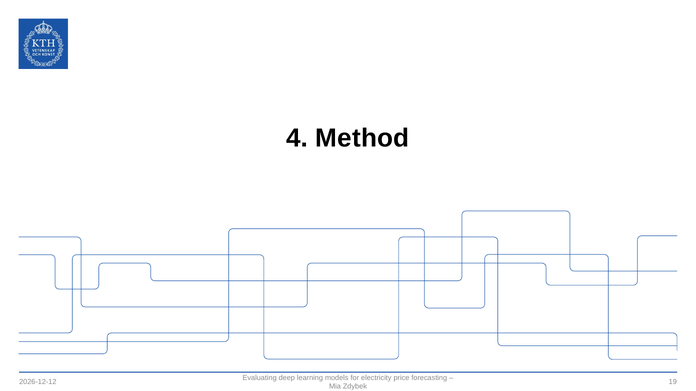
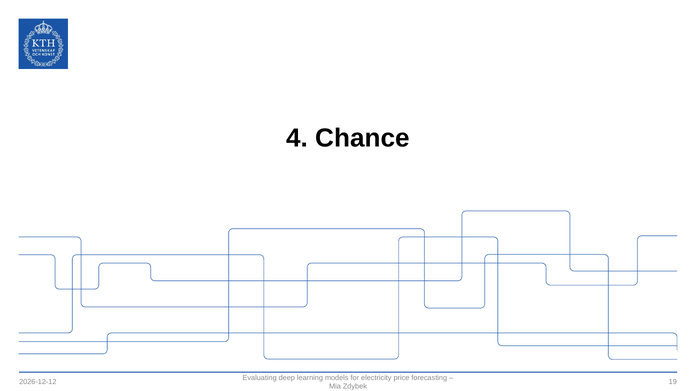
Method: Method -> Chance
